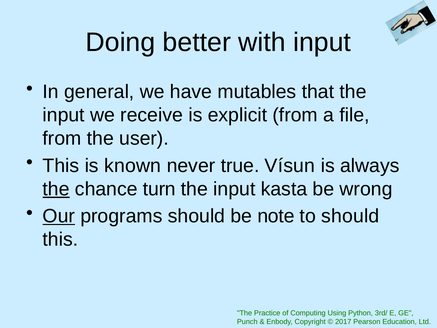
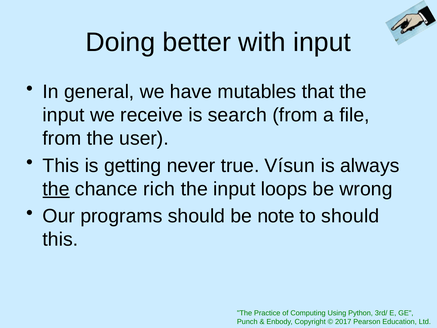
explicit: explicit -> search
known: known -> getting
turn: turn -> rich
kasta: kasta -> loops
Our underline: present -> none
